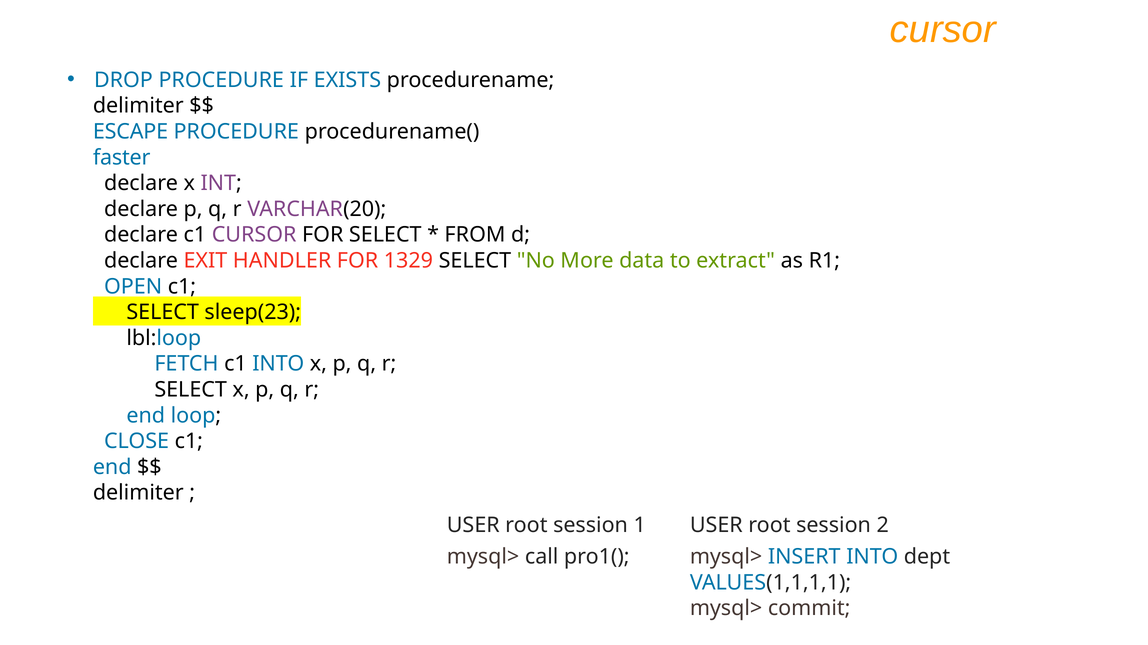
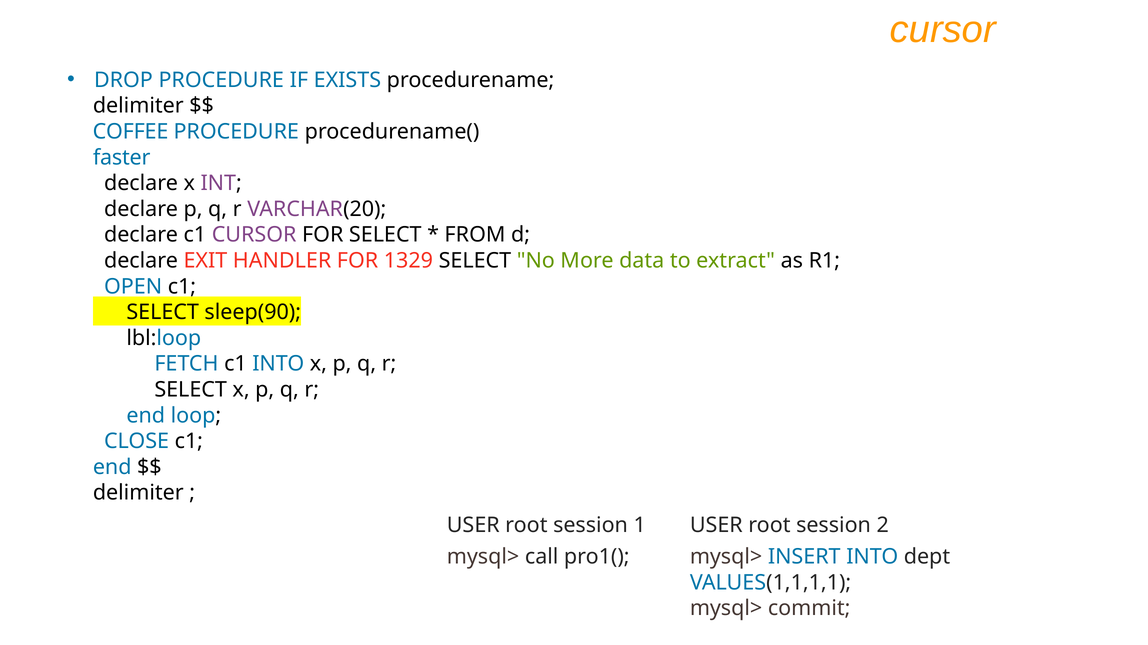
ESCAPE: ESCAPE -> COFFEE
sleep(23: sleep(23 -> sleep(90
